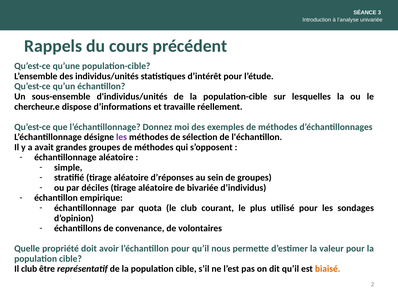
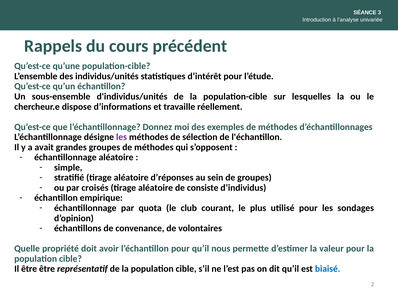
déciles: déciles -> croisés
bivariée: bivariée -> consiste
Il club: club -> être
biaisé colour: orange -> blue
